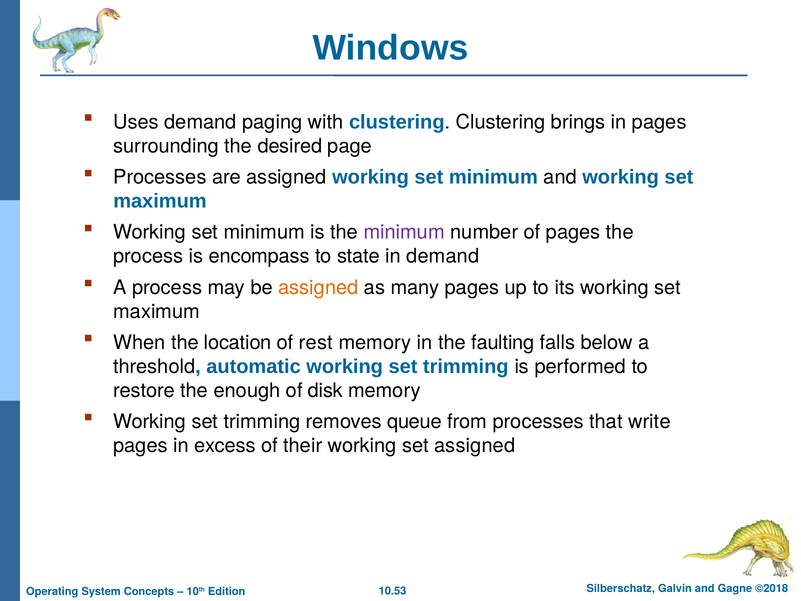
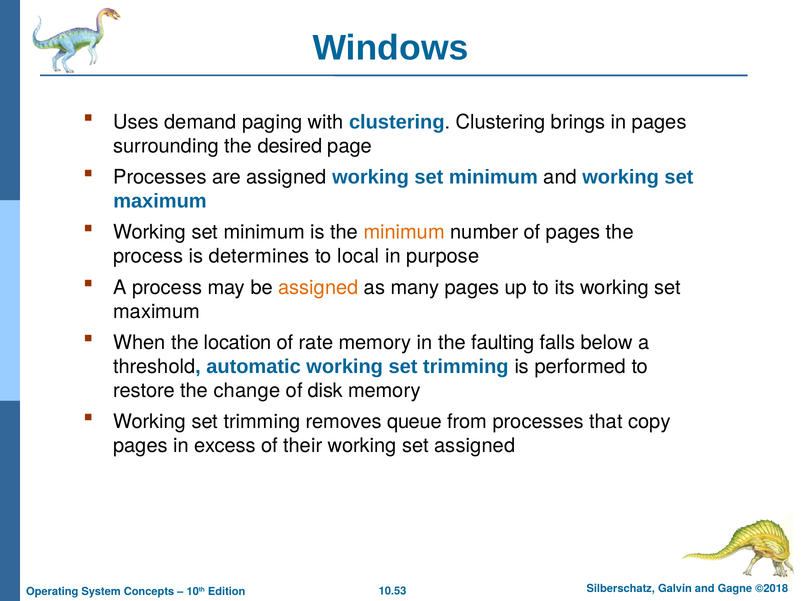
minimum at (404, 232) colour: purple -> orange
encompass: encompass -> determines
state: state -> local
in demand: demand -> purpose
rest: rest -> rate
enough: enough -> change
write: write -> copy
